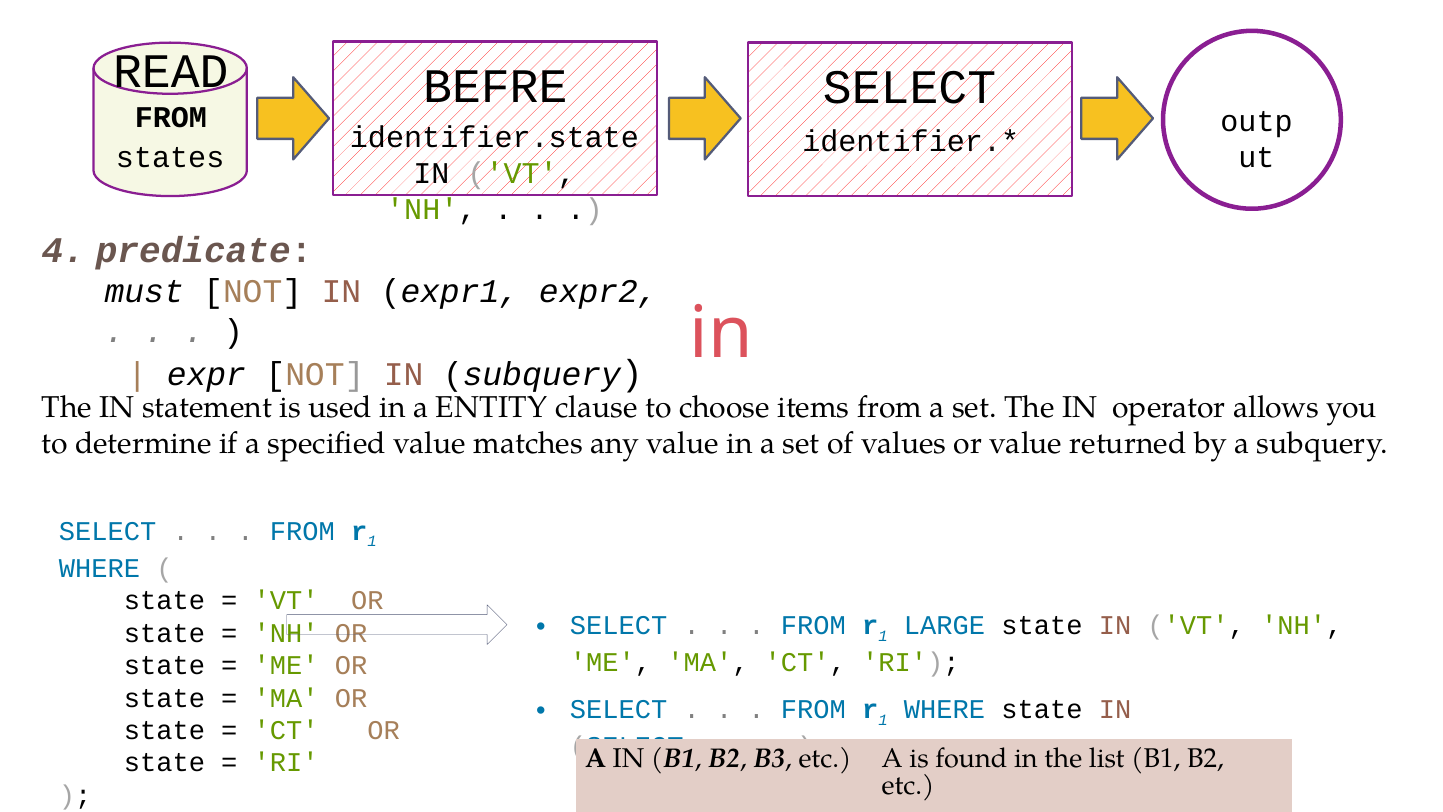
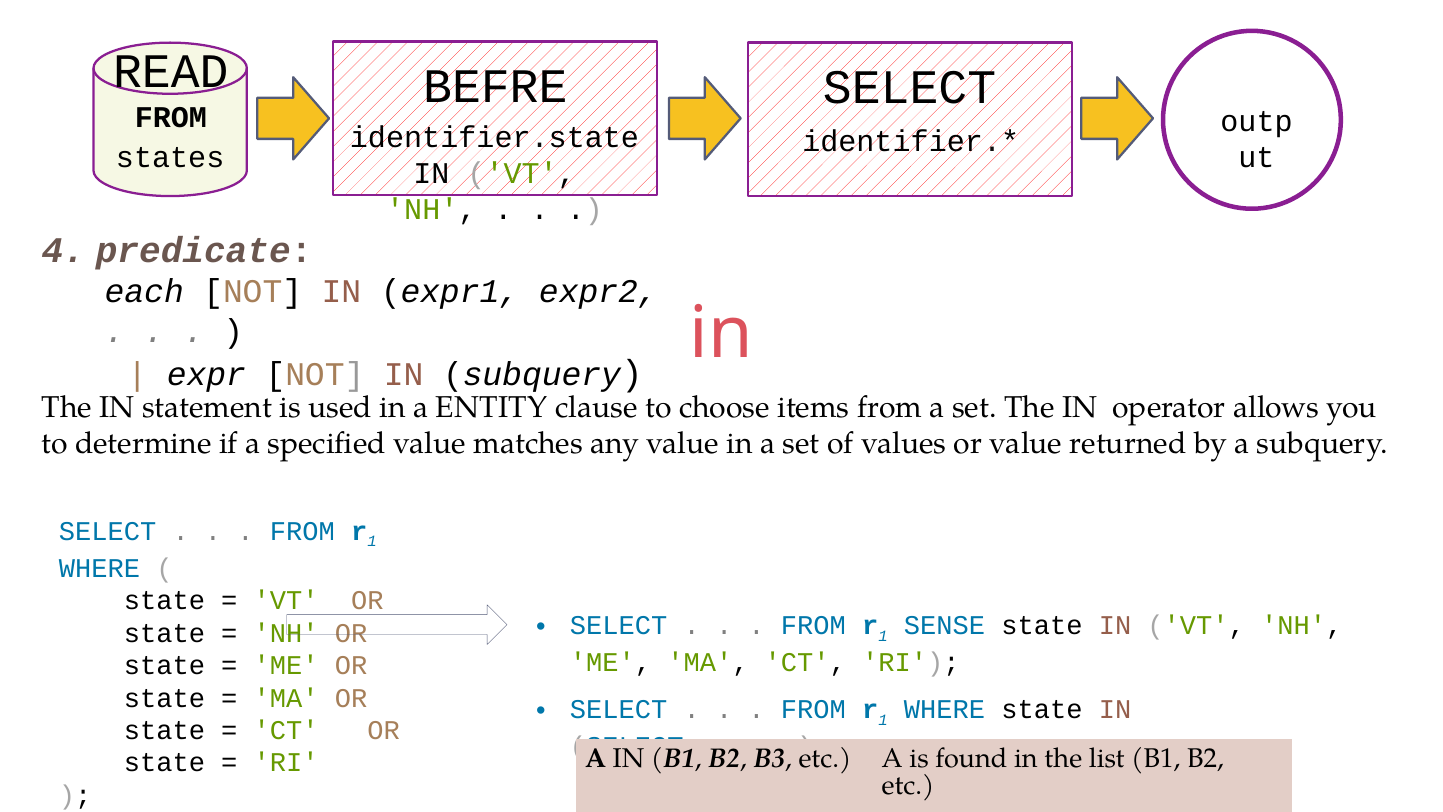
must: must -> each
LARGE: LARGE -> SENSE
